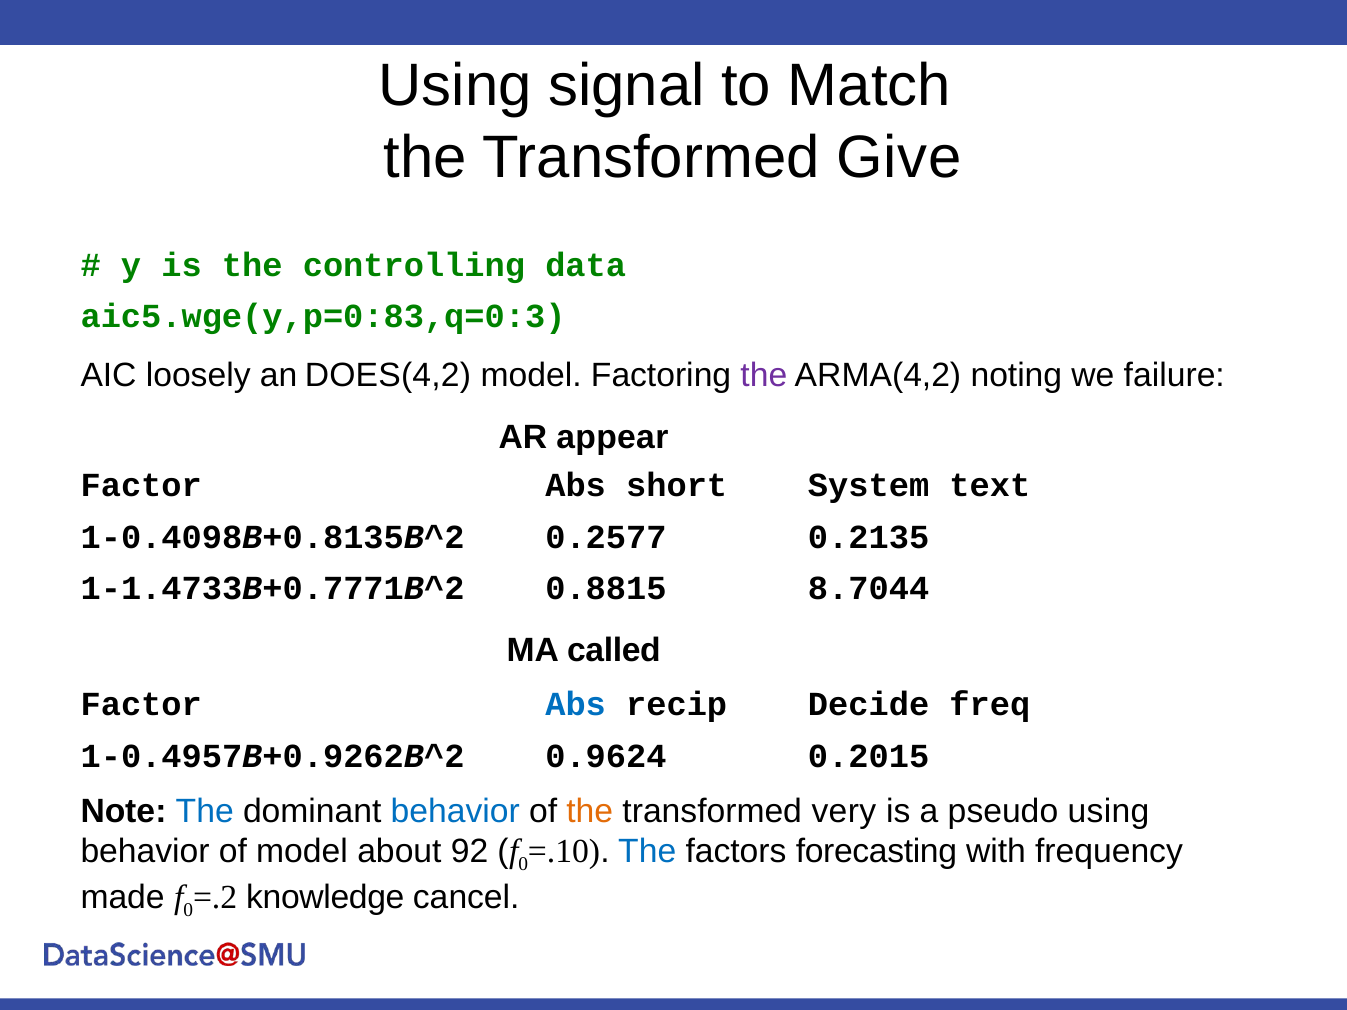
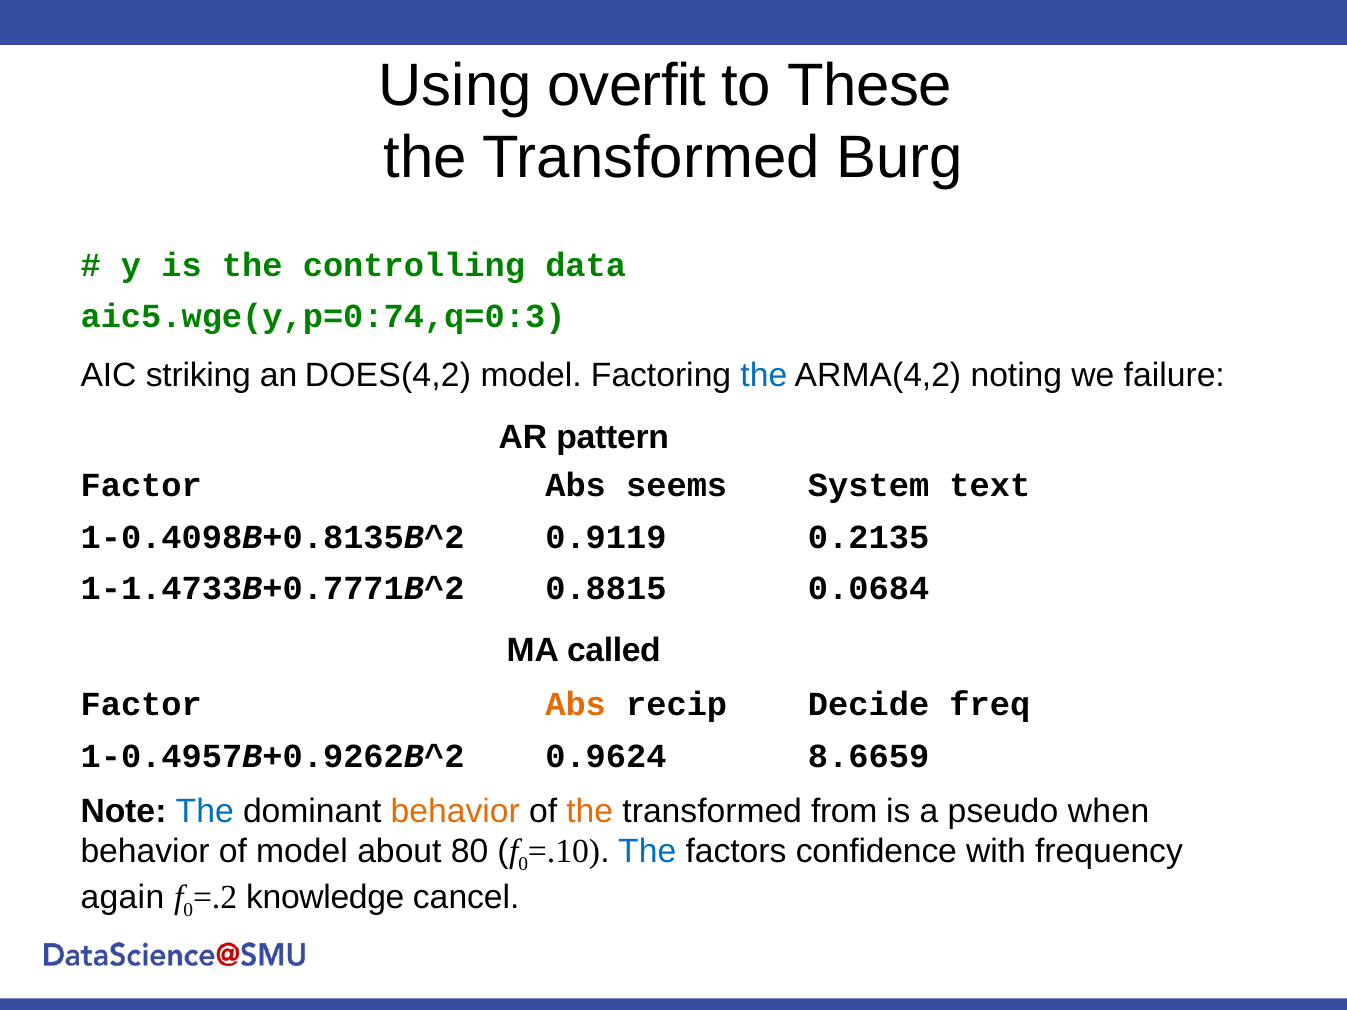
signal: signal -> overfit
Match: Match -> These
Give: Give -> Burg
aic5.wge(y,p=0:83,q=0:3: aic5.wge(y,p=0:83,q=0:3 -> aic5.wge(y,p=0:74,q=0:3
loosely: loosely -> striking
the at (764, 375) colour: purple -> blue
appear: appear -> pattern
short: short -> seems
0.2577: 0.2577 -> 0.9119
8.7044: 8.7044 -> 0.0684
Abs at (576, 705) colour: blue -> orange
0.2015: 0.2015 -> 8.6659
behavior at (455, 811) colour: blue -> orange
very: very -> from
pseudo using: using -> when
92: 92 -> 80
forecasting: forecasting -> confidence
made: made -> again
